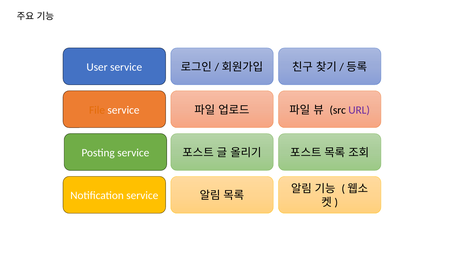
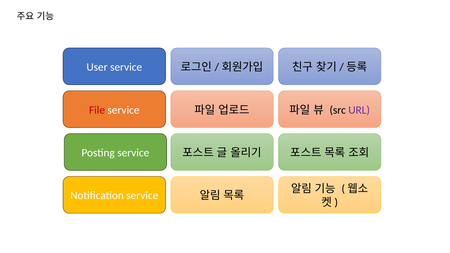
File colour: orange -> red
